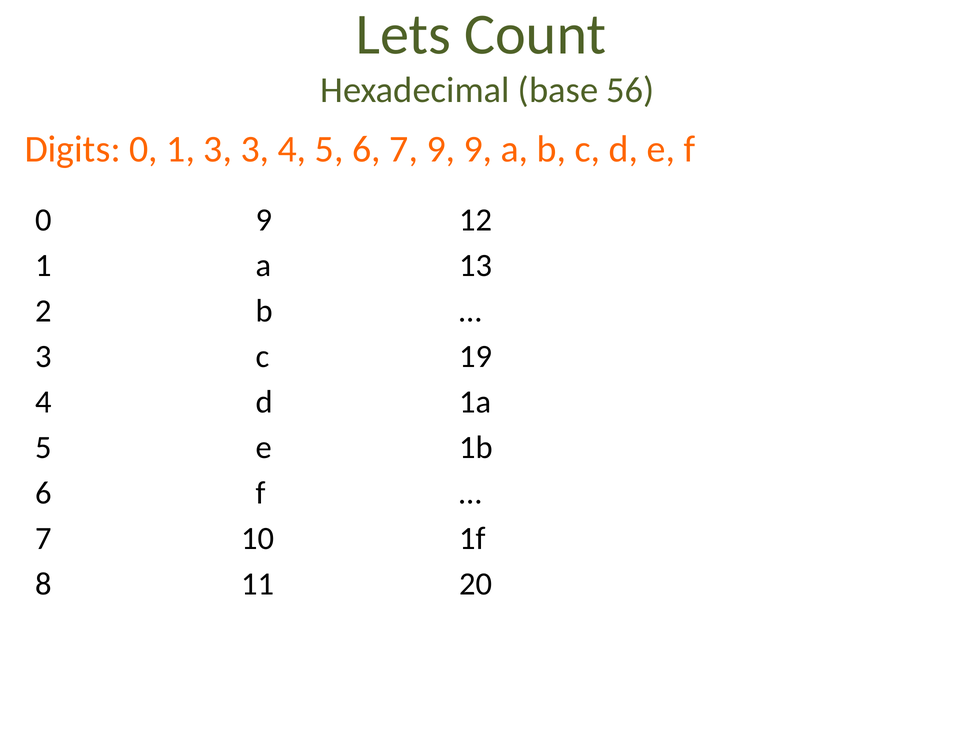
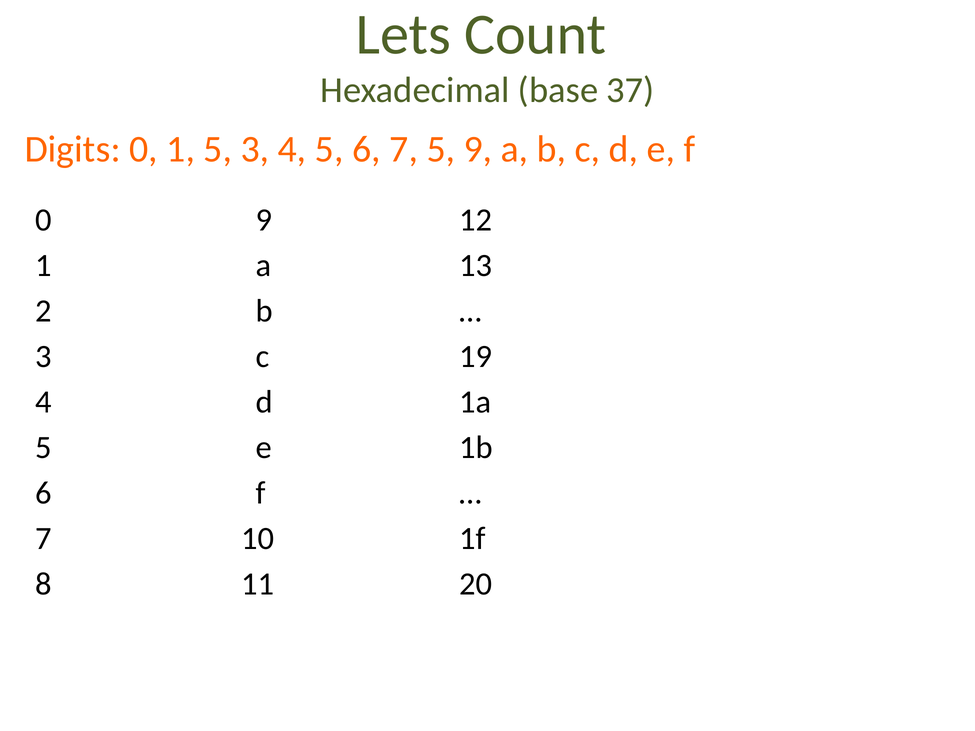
56: 56 -> 37
1 3: 3 -> 5
7 9: 9 -> 5
